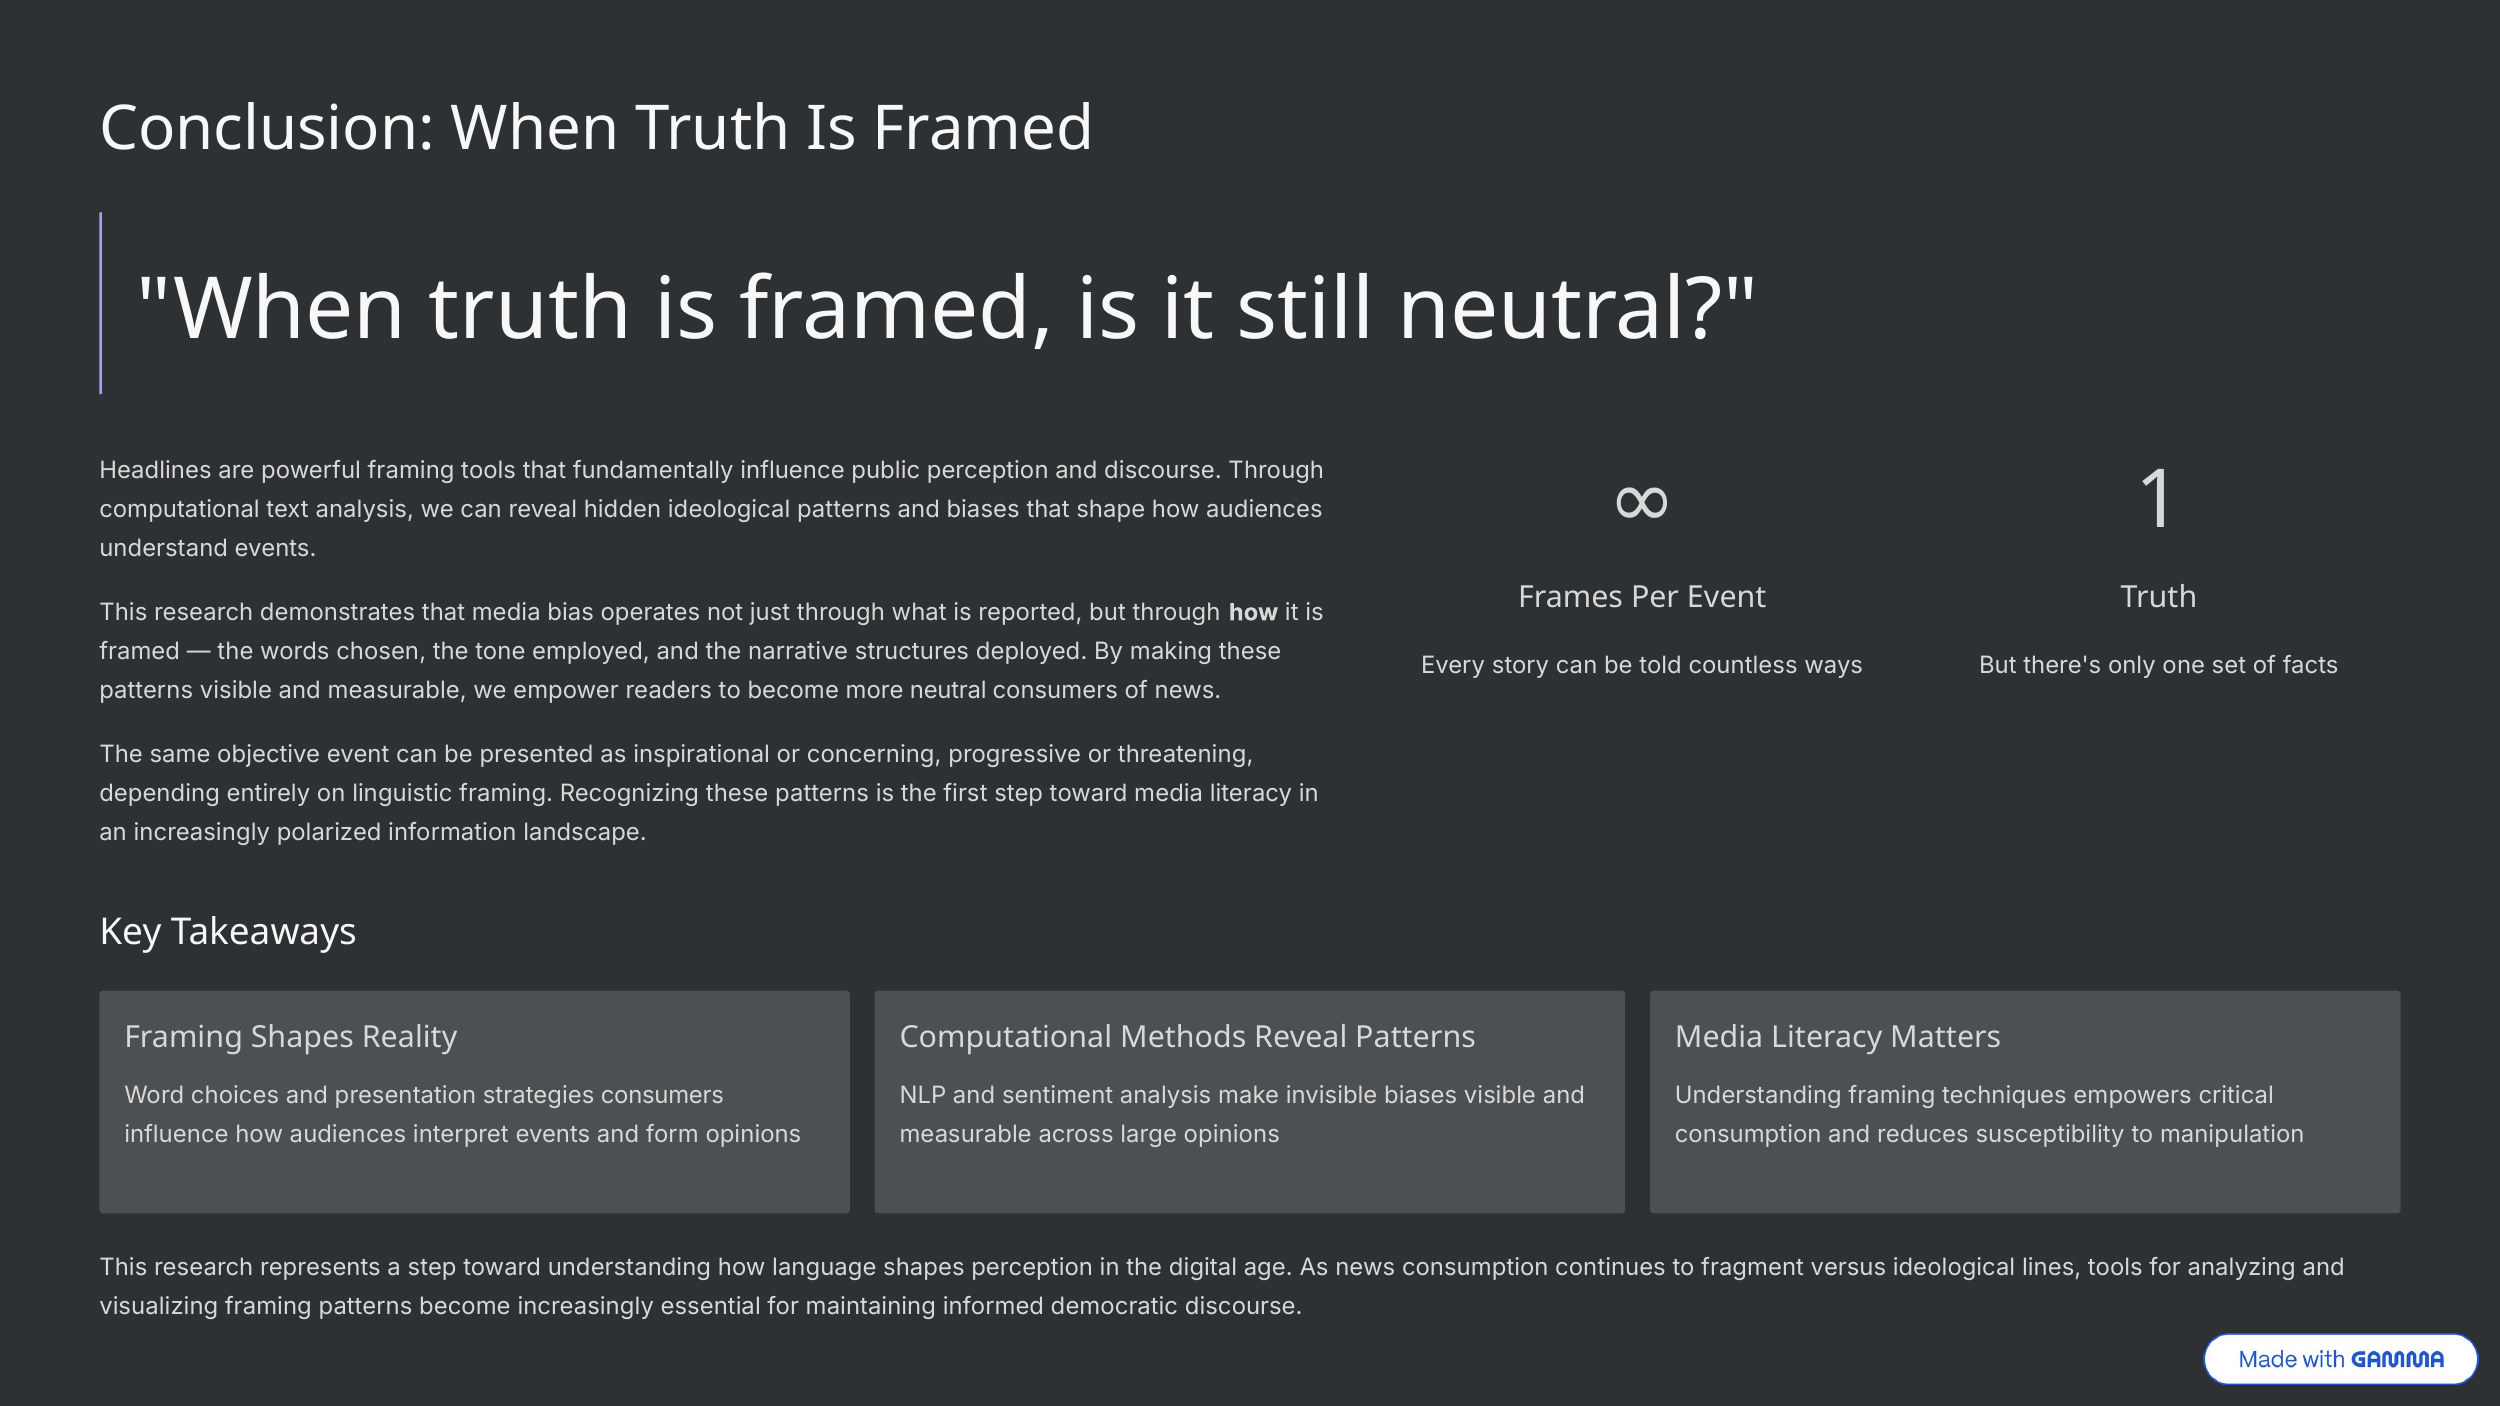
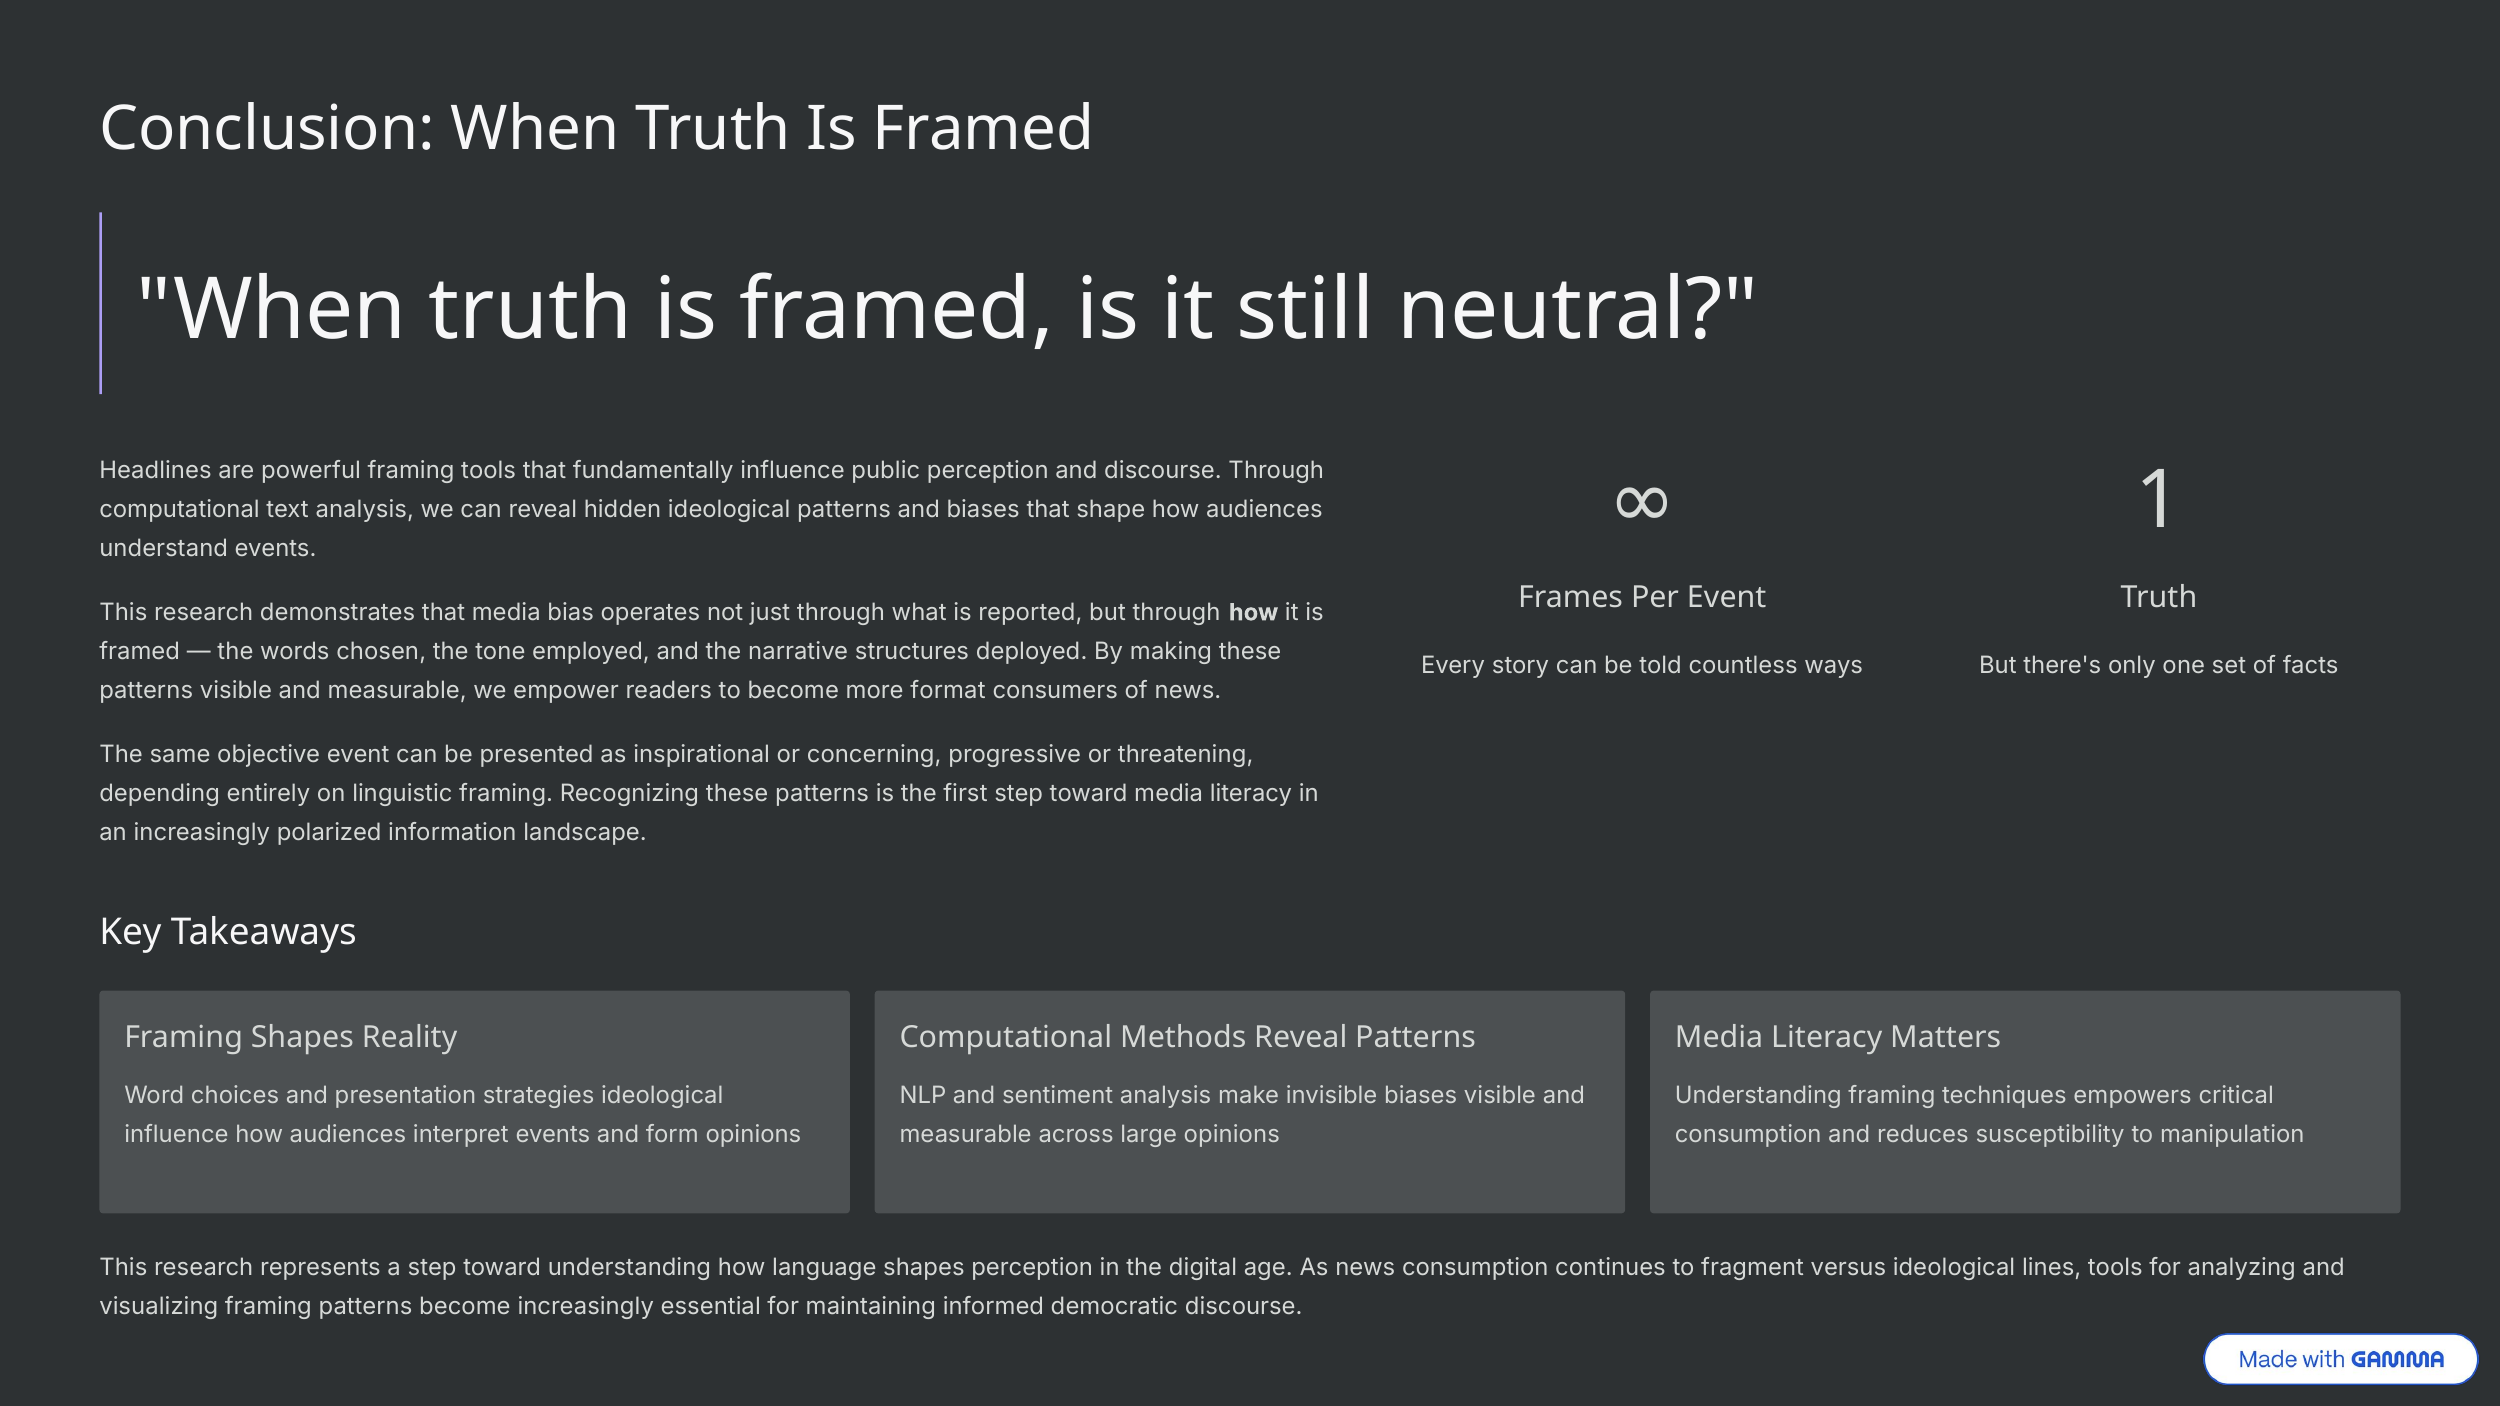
more neutral: neutral -> format
strategies consumers: consumers -> ideological
